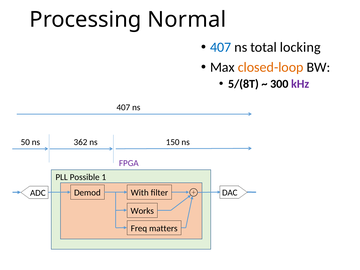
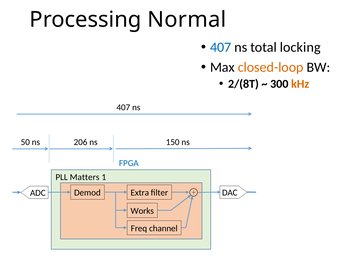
5/(8T: 5/(8T -> 2/(8T
kHz colour: purple -> orange
362: 362 -> 206
FPGA colour: purple -> blue
Possible: Possible -> Matters
With: With -> Extra
matters: matters -> channel
